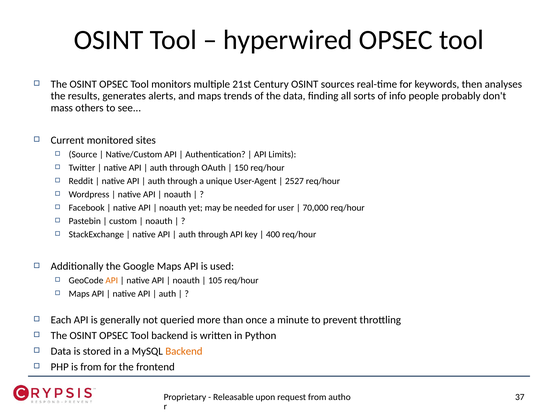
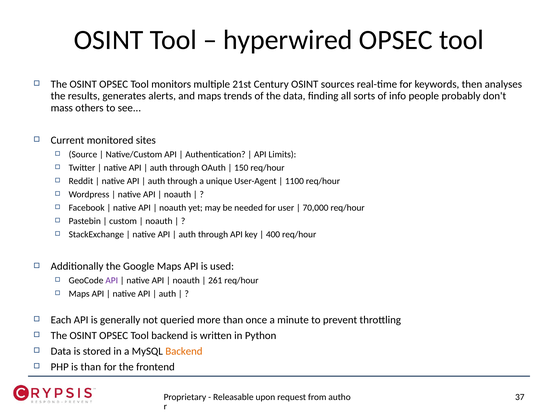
2527: 2527 -> 1100
API at (112, 281) colour: orange -> purple
105: 105 -> 261
is from: from -> than
